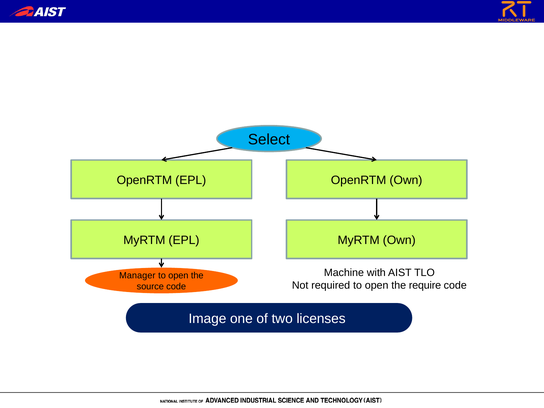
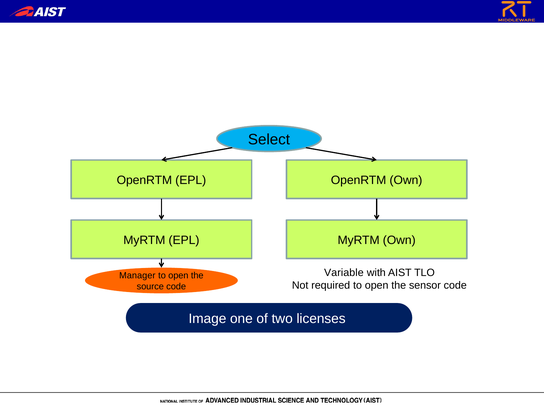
Machine: Machine -> Variable
require: require -> sensor
